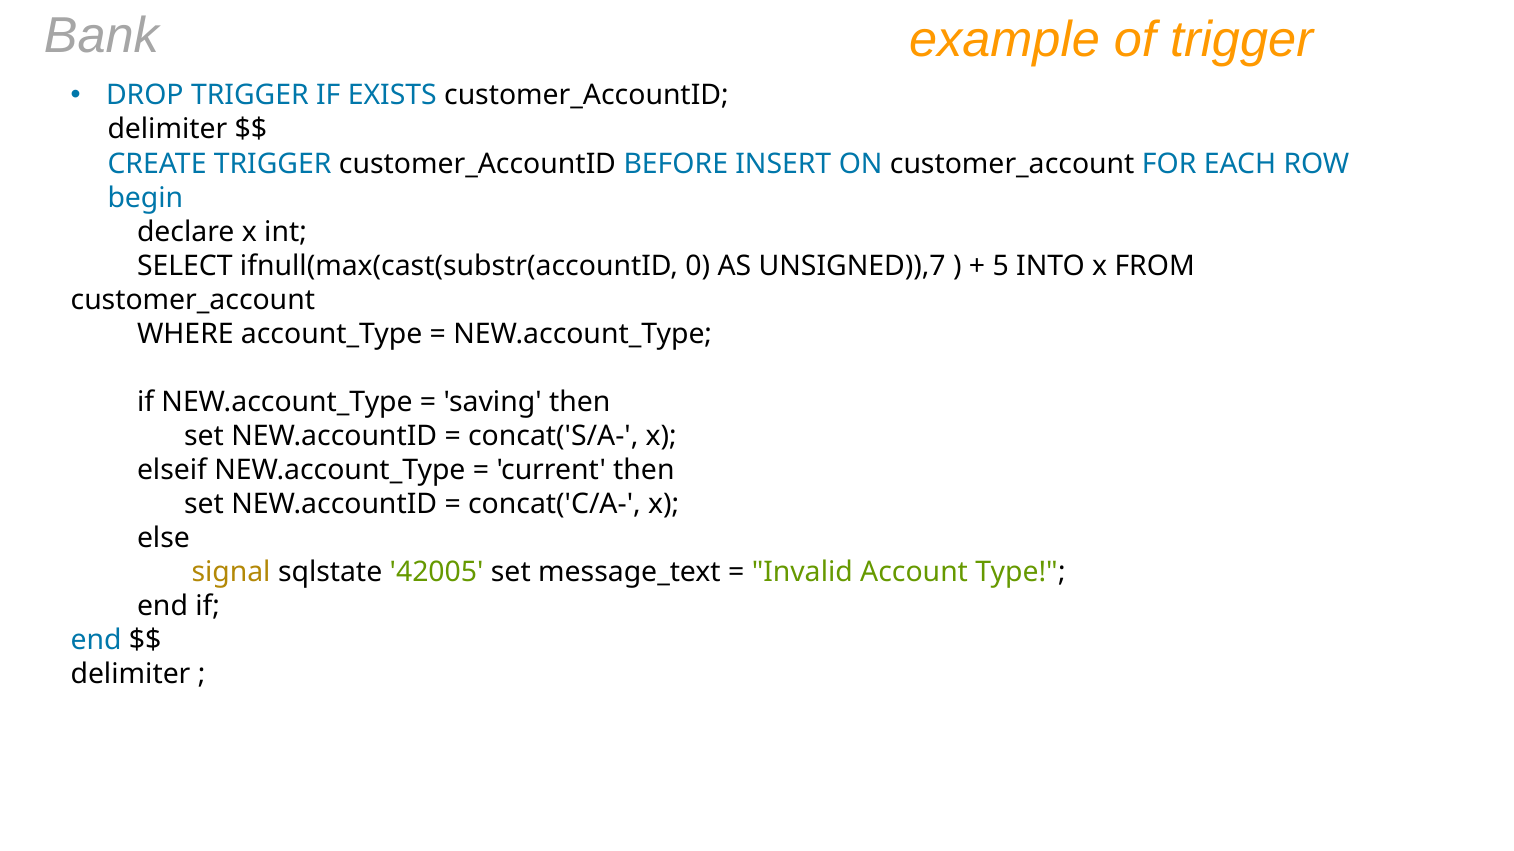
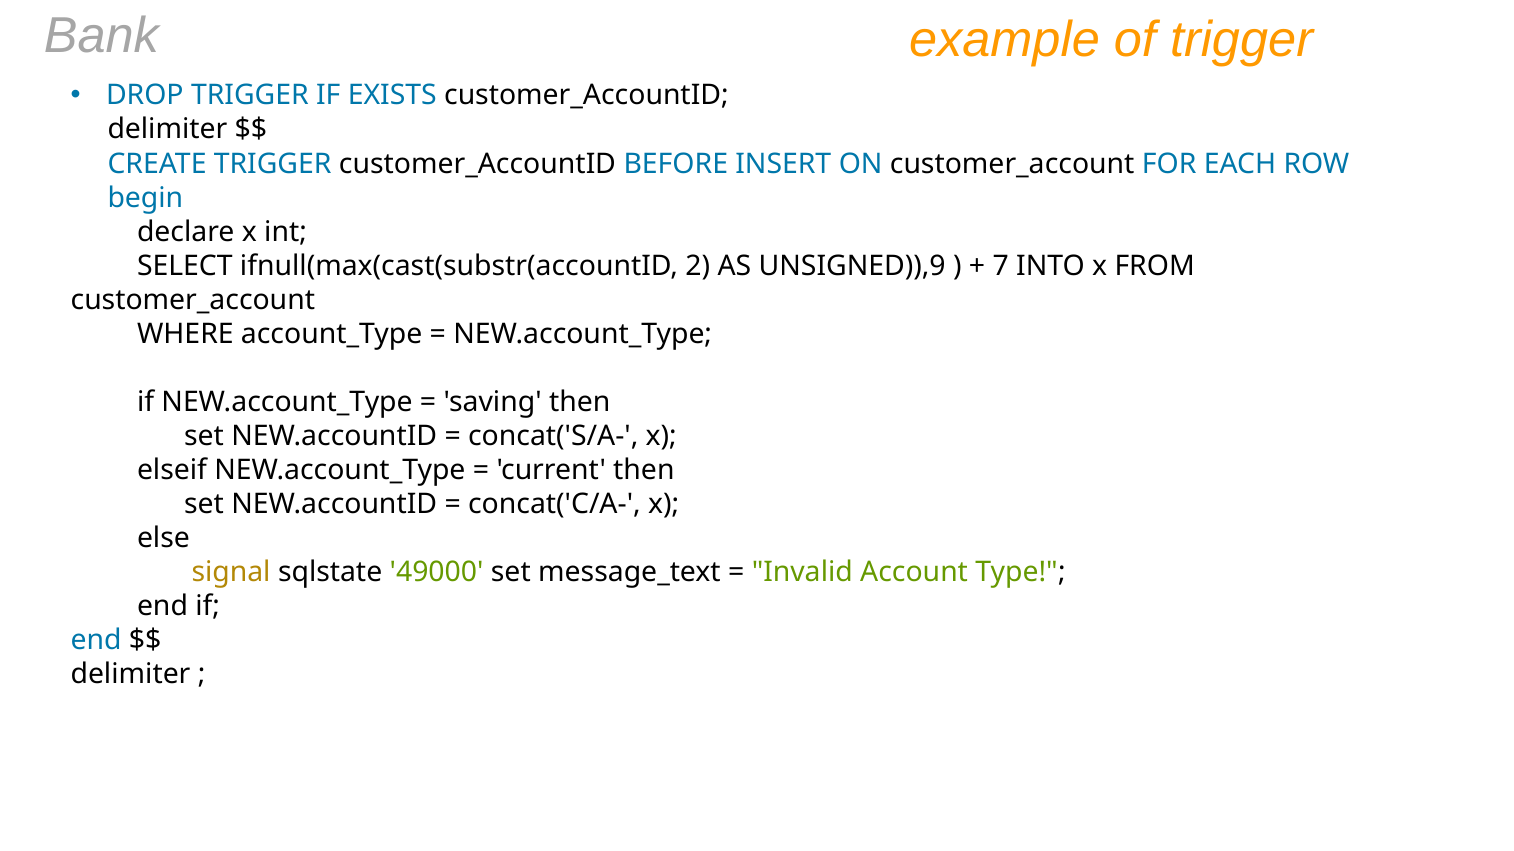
0: 0 -> 2
UNSIGNED)),7: UNSIGNED)),7 -> UNSIGNED)),9
5: 5 -> 7
42005: 42005 -> 49000
